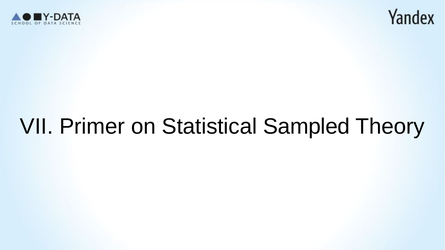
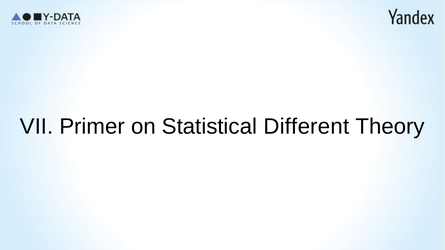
Sampled: Sampled -> Different
